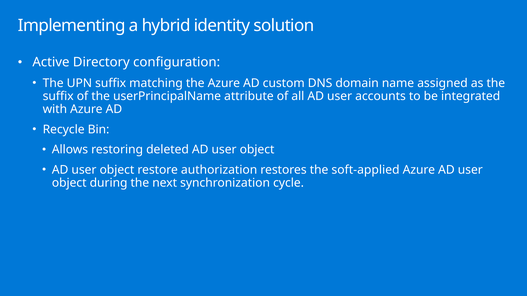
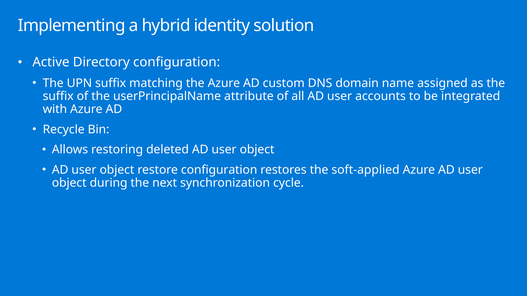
restore authorization: authorization -> configuration
